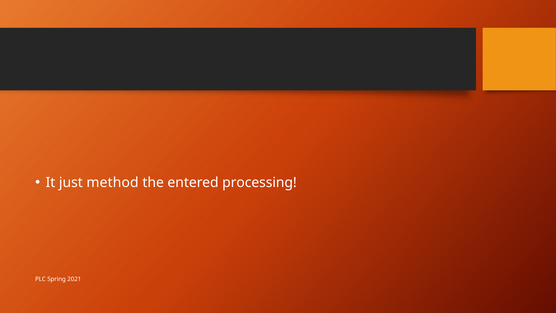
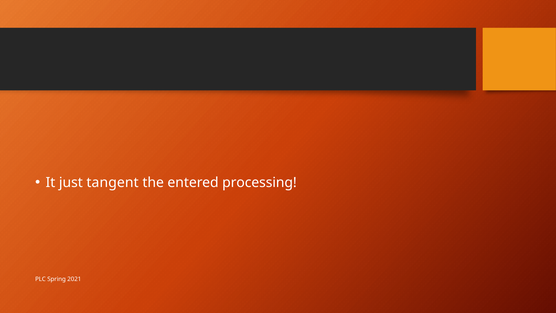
method: method -> tangent
